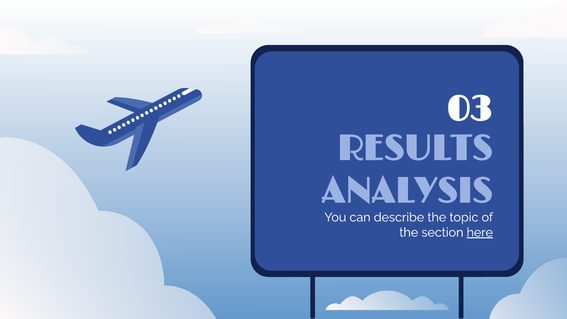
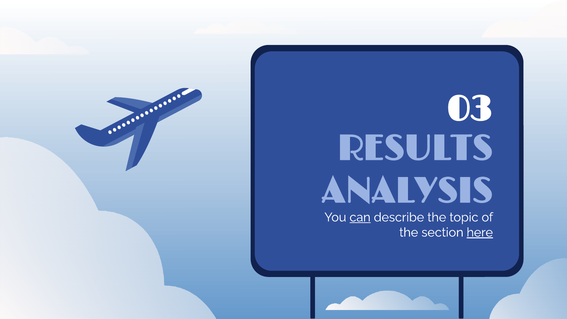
can underline: none -> present
